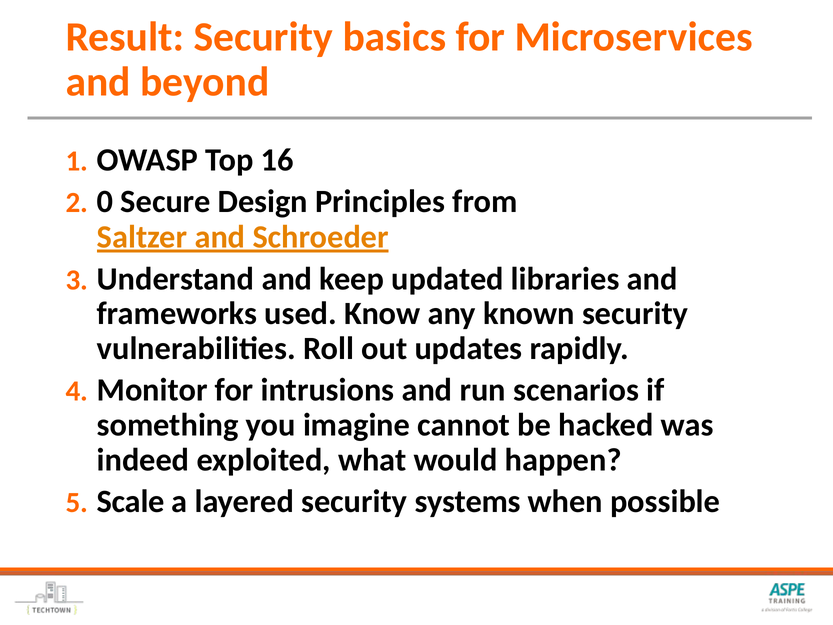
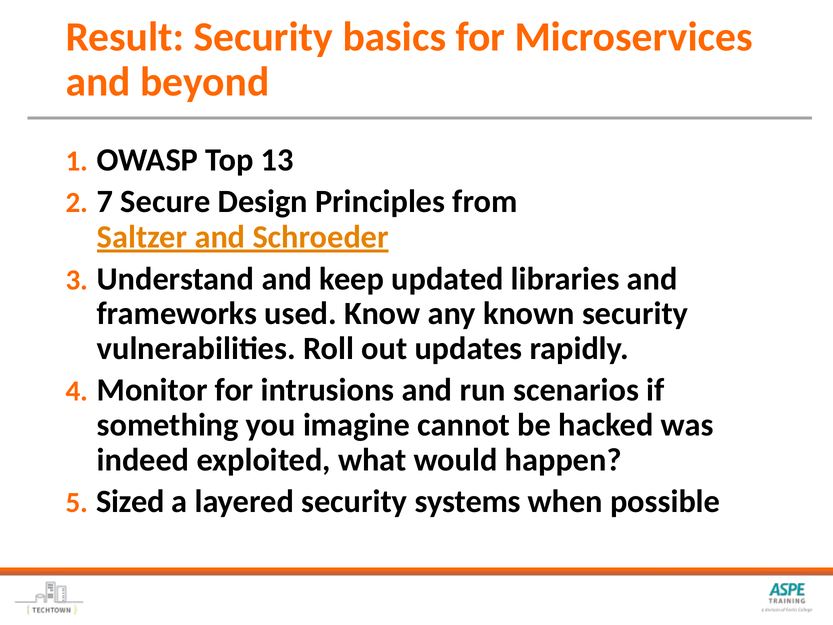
16: 16 -> 13
0: 0 -> 7
Scale: Scale -> Sized
